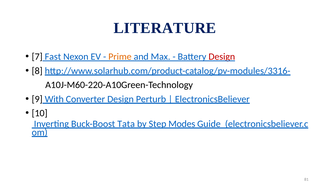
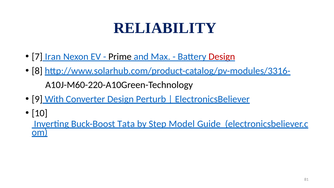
LITERATURE: LITERATURE -> RELIABILITY
Fast: Fast -> Iran
Prime colour: orange -> black
Modes: Modes -> Model
